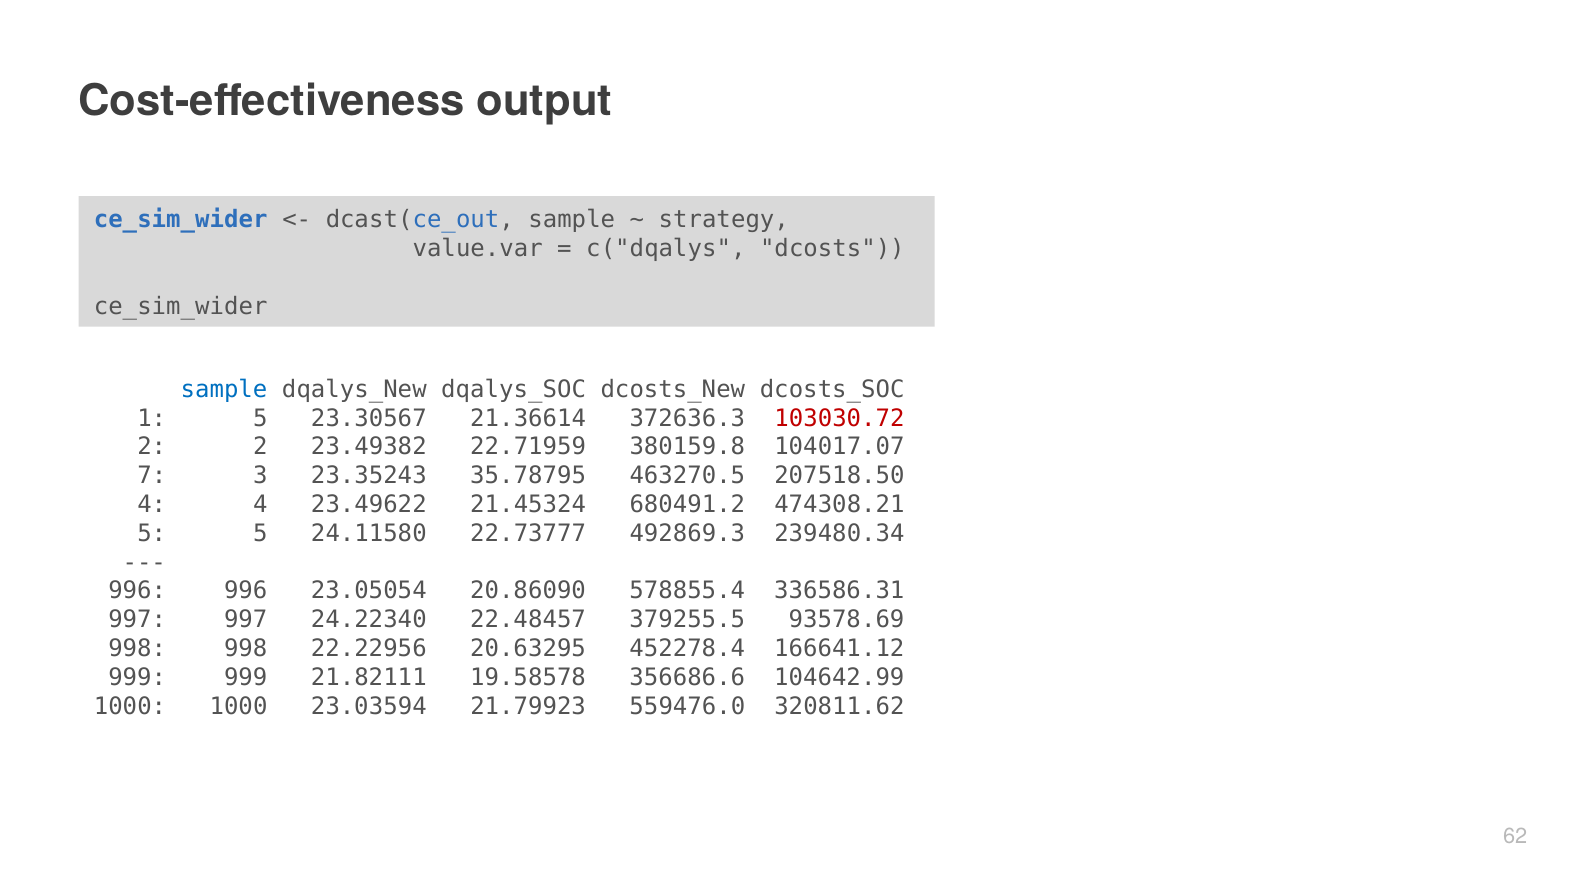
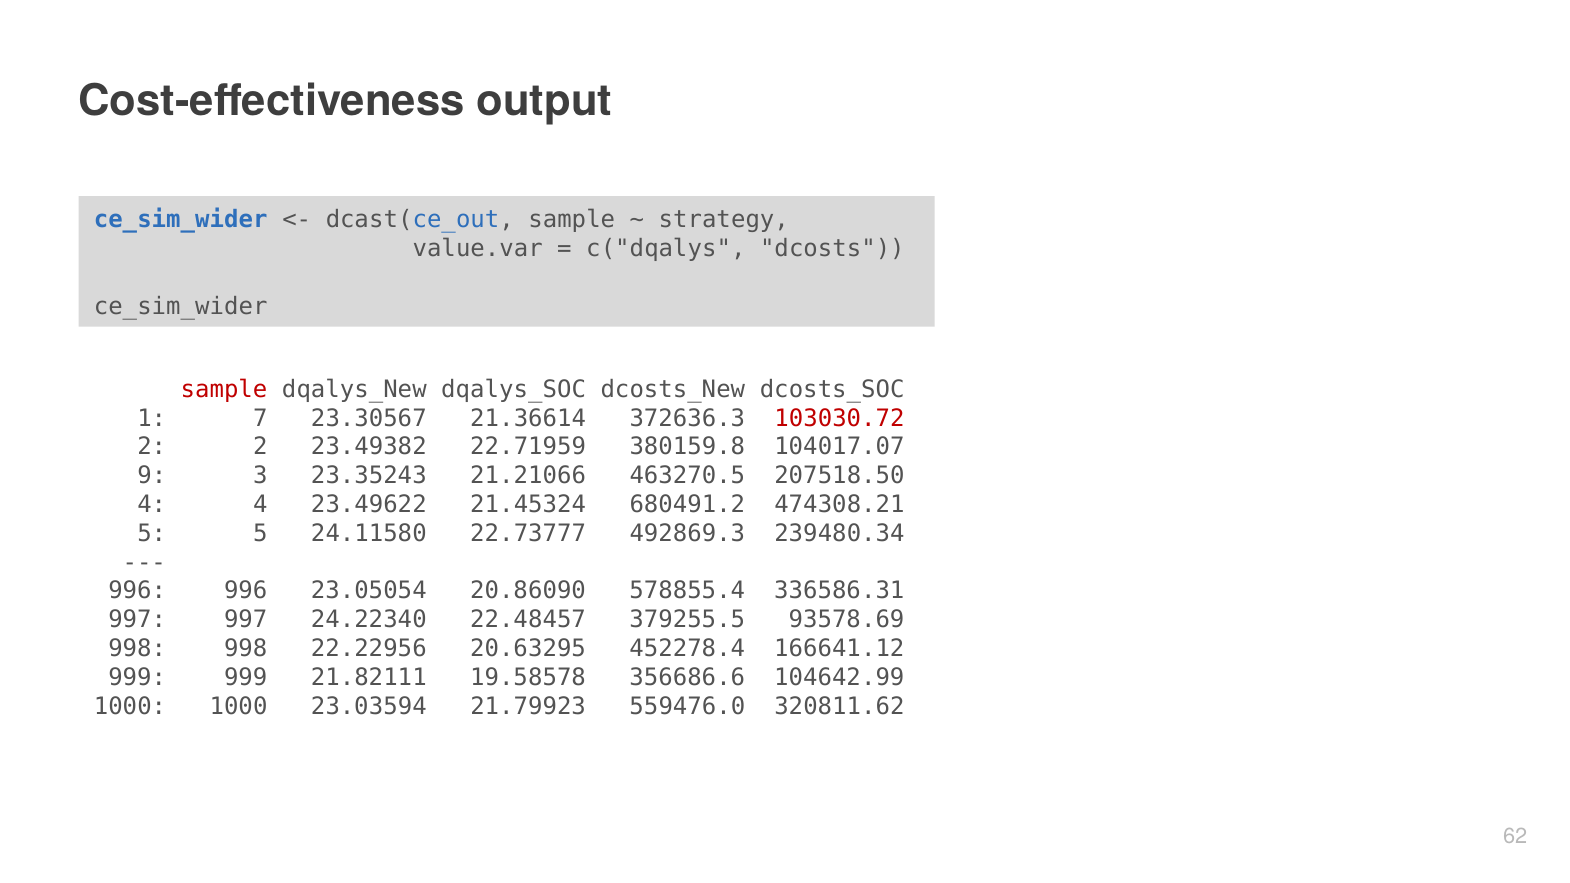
sample at (224, 389) colour: blue -> red
1 5: 5 -> 7
7: 7 -> 9
35.78795: 35.78795 -> 21.21066
